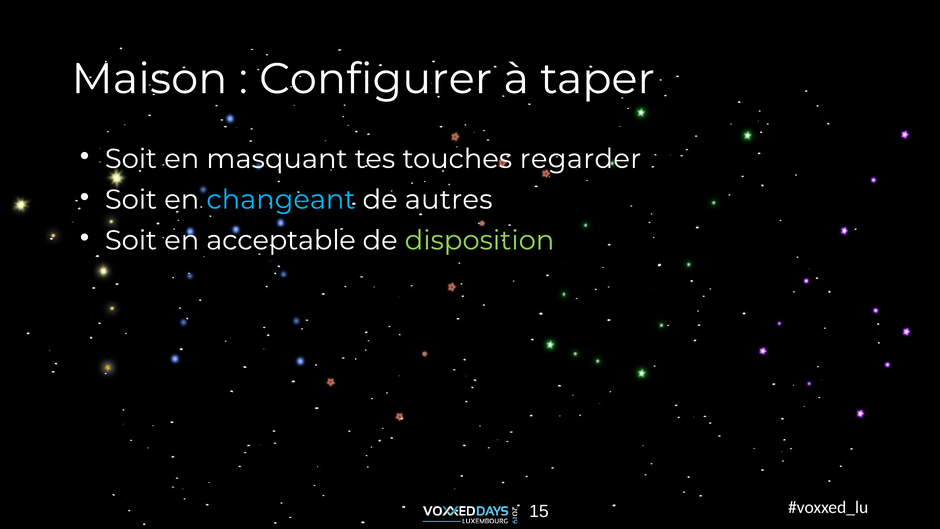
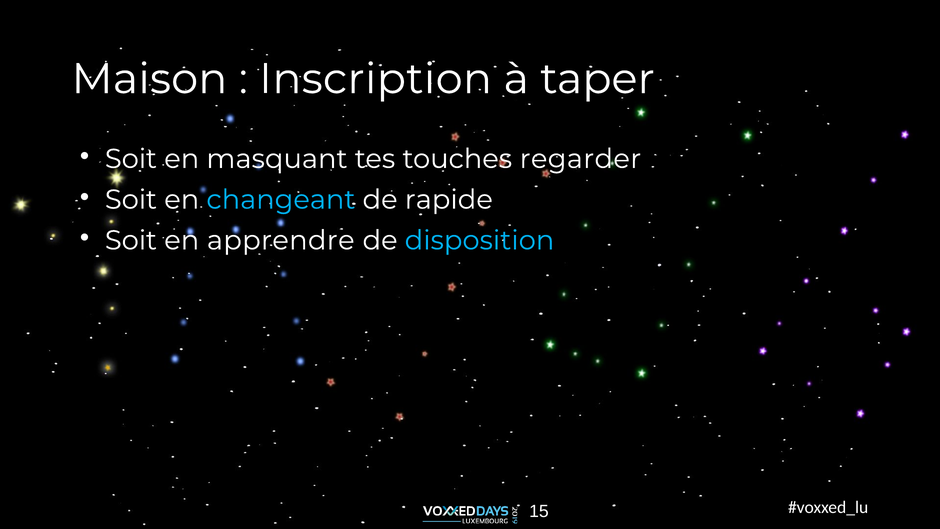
Configurer: Configurer -> Inscription
autres: autres -> rapide
acceptable: acceptable -> apprendre
disposition colour: light green -> light blue
